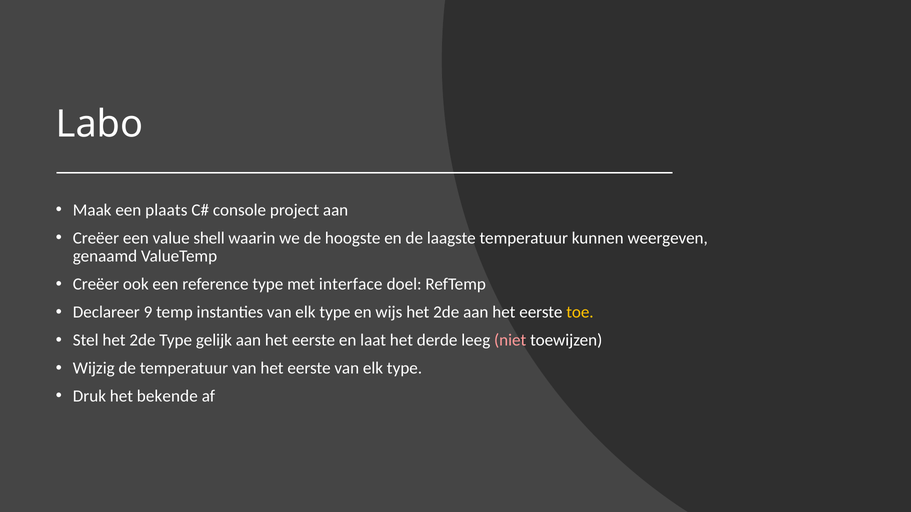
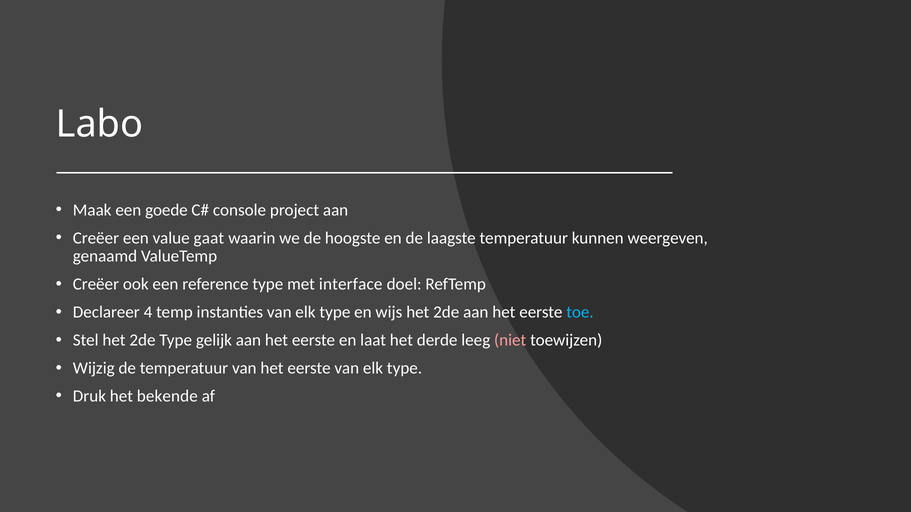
plaats: plaats -> goede
shell: shell -> gaat
9: 9 -> 4
toe colour: yellow -> light blue
